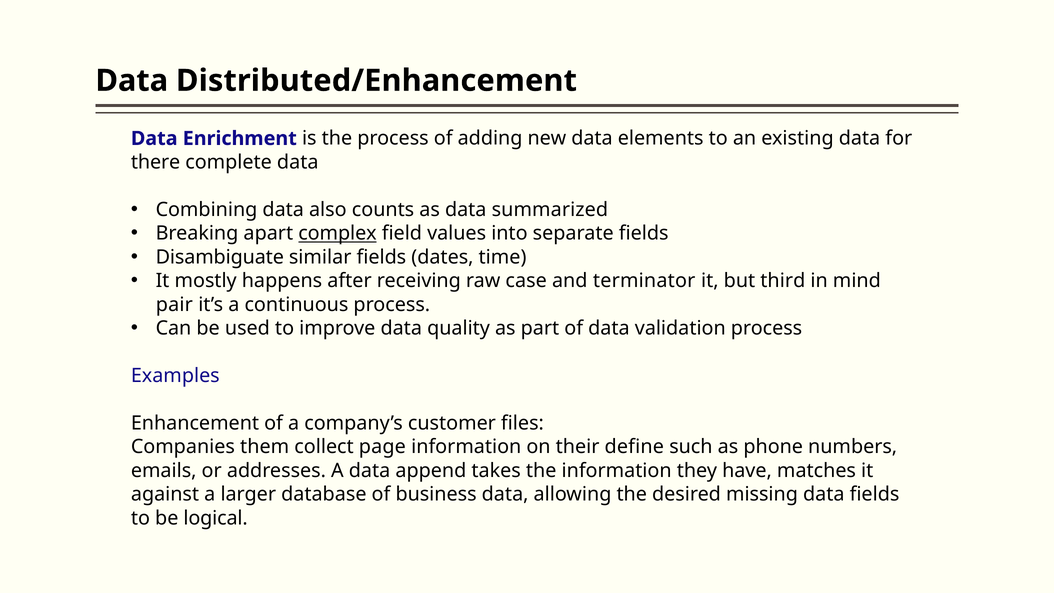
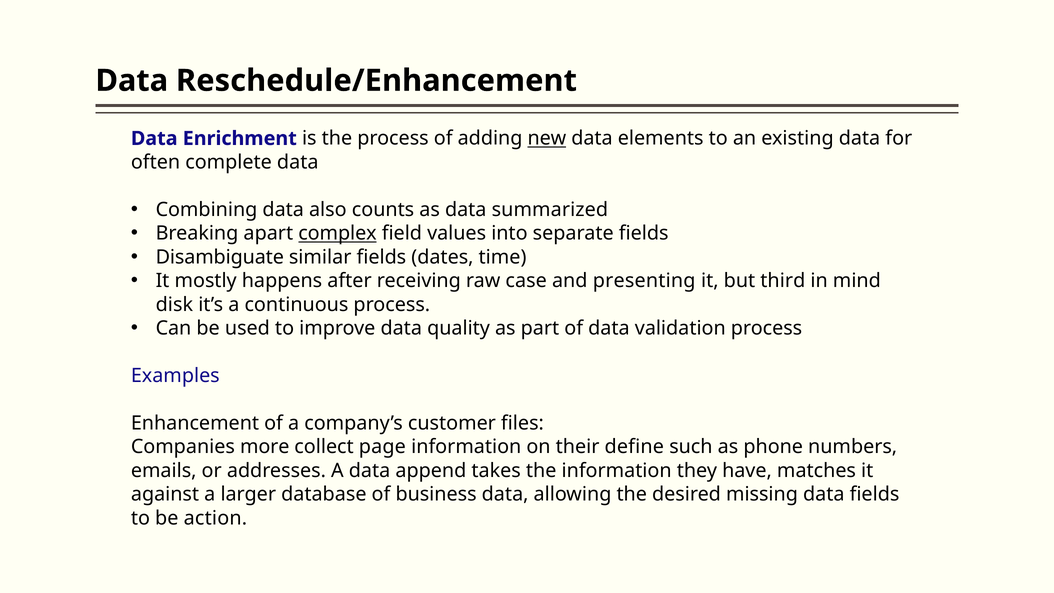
Distributed/Enhancement: Distributed/Enhancement -> Reschedule/Enhancement
new underline: none -> present
there: there -> often
terminator: terminator -> presenting
pair: pair -> disk
them: them -> more
logical: logical -> action
